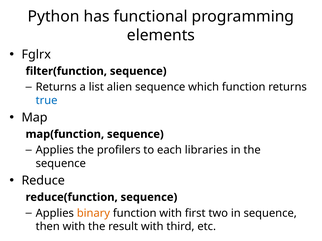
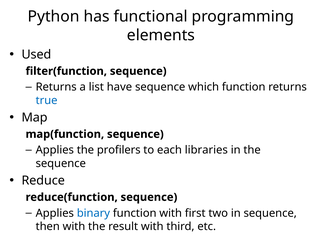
Fglrx: Fglrx -> Used
alien: alien -> have
binary colour: orange -> blue
